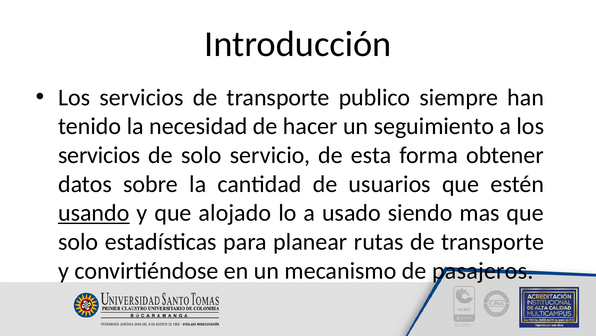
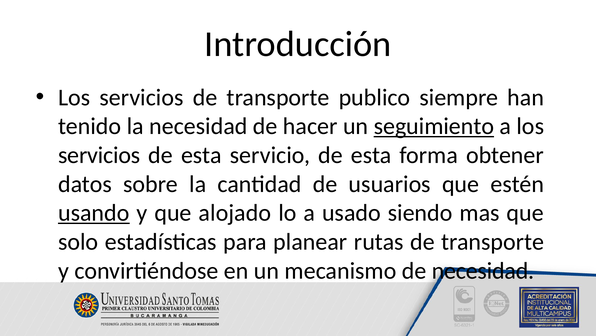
seguimiento underline: none -> present
solo at (201, 155): solo -> esta
de pasajeros: pasajeros -> necesidad
